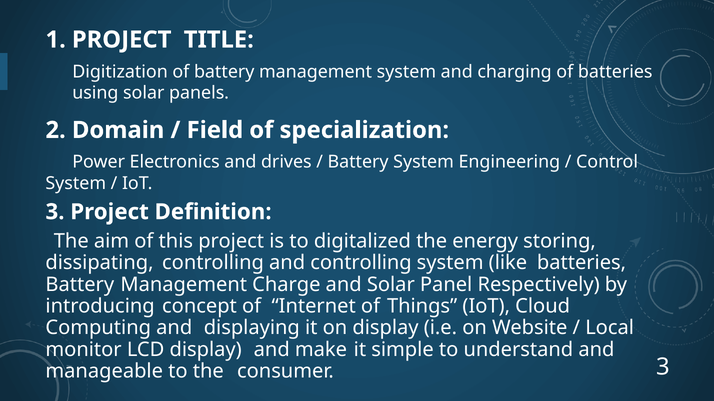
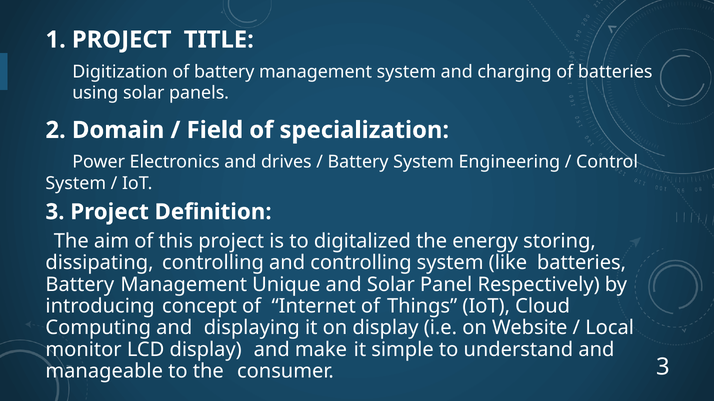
Charge: Charge -> Unique
